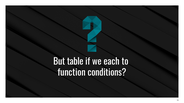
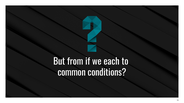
table: table -> from
function: function -> common
